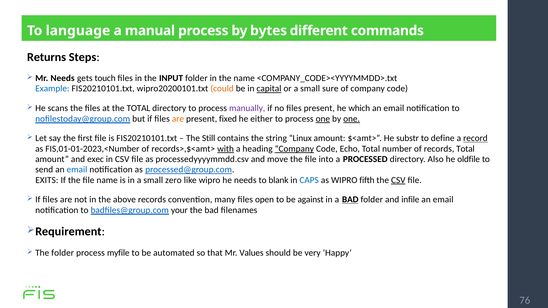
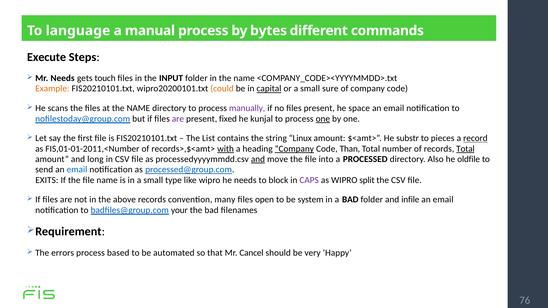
Returns: Returns -> Execute
Example colour: blue -> orange
at the TOTAL: TOTAL -> NAME
which: which -> space
are at (178, 119) colour: orange -> purple
either: either -> kunjal
one at (352, 119) underline: present -> none
Still: Still -> List
define: define -> pieces
FIS,01-01-2023,<Number: FIS,01-01-2023,<Number -> FIS,01-01-2011,<Number
Echo: Echo -> Than
Total at (465, 149) underline: none -> present
exec: exec -> long
and at (258, 159) underline: none -> present
zero: zero -> type
blank: blank -> block
CAPS colour: blue -> purple
fifth: fifth -> split
CSV at (398, 180) underline: present -> none
against: against -> system
BAD at (350, 200) underline: present -> none
The folder: folder -> errors
myfile: myfile -> based
Values: Values -> Cancel
